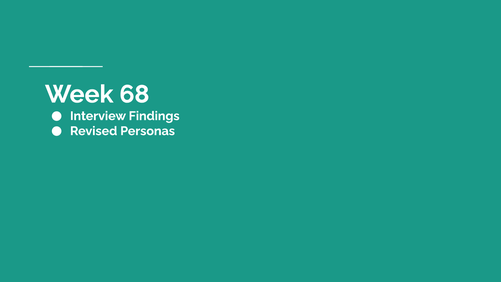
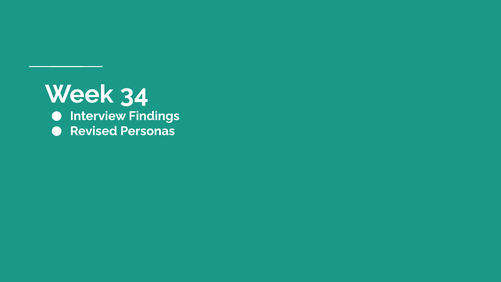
68: 68 -> 34
